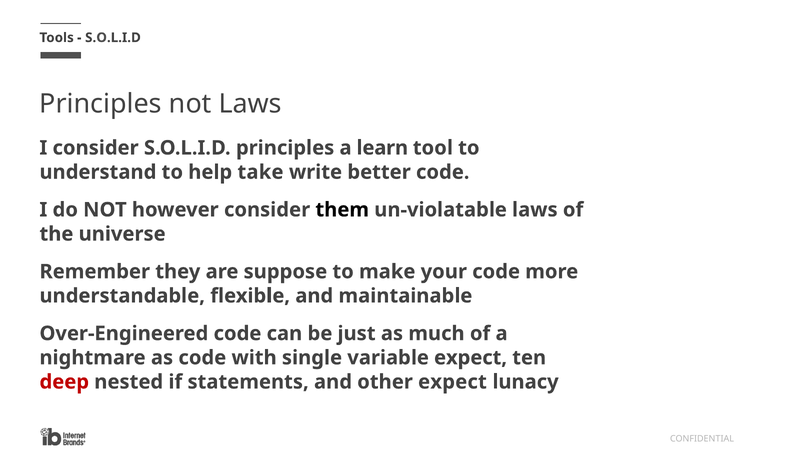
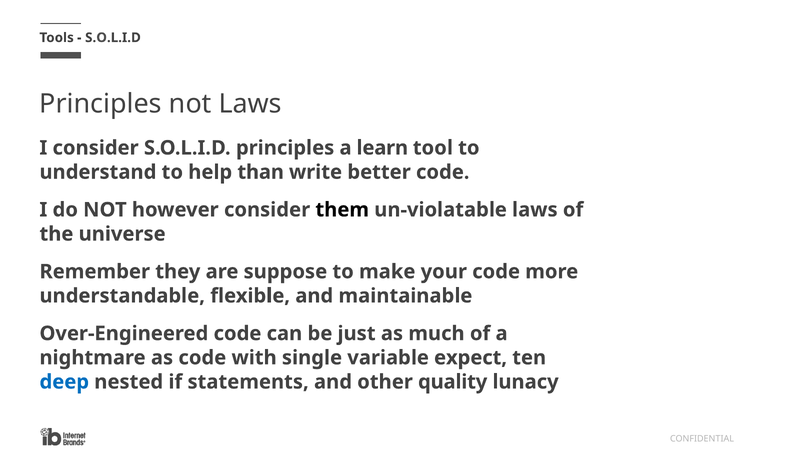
take: take -> than
deep colour: red -> blue
other expect: expect -> quality
